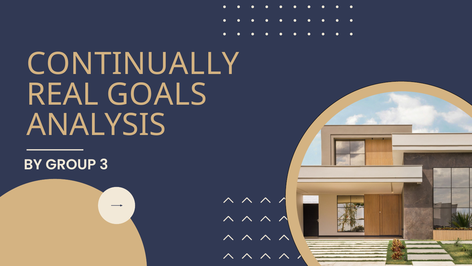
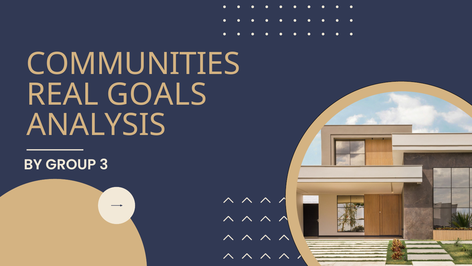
CONTINUALLY: CONTINUALLY -> COMMUNITIES
